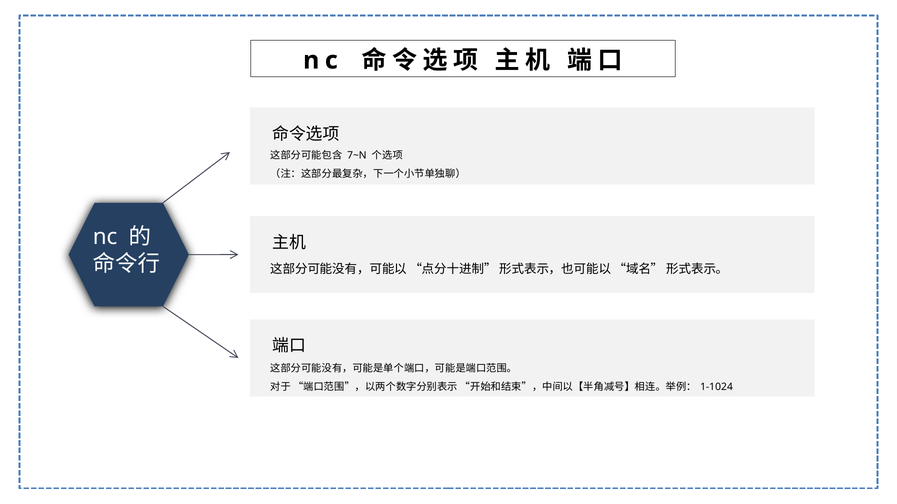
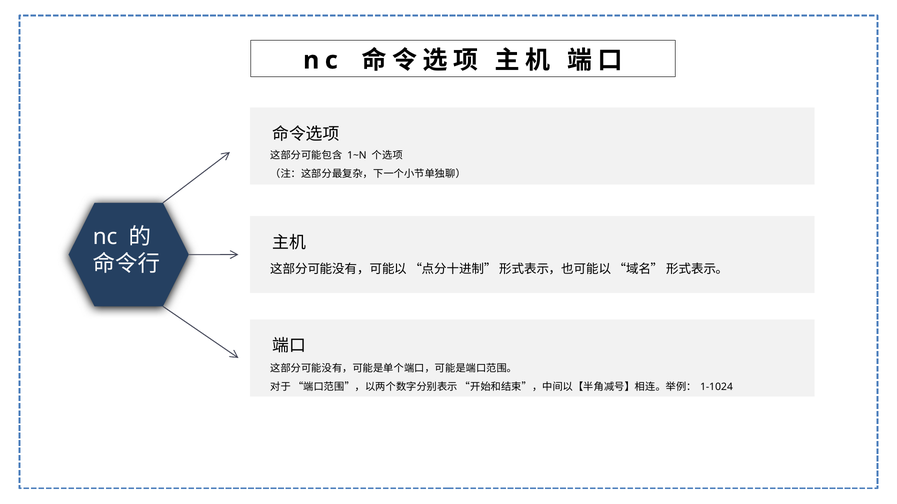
7~N: 7~N -> 1~N
